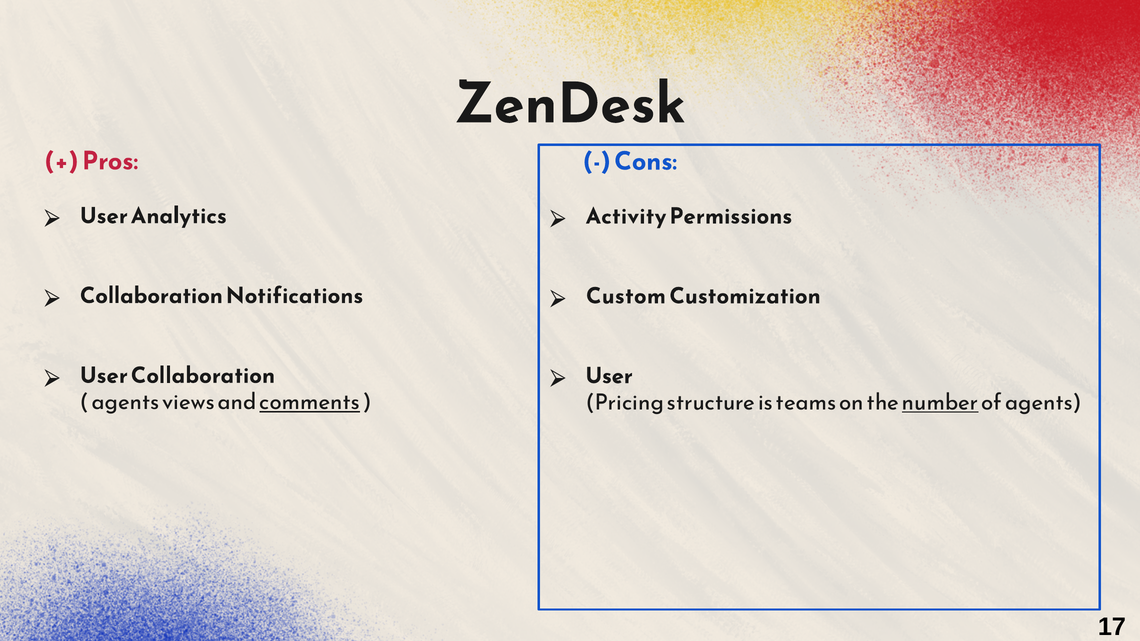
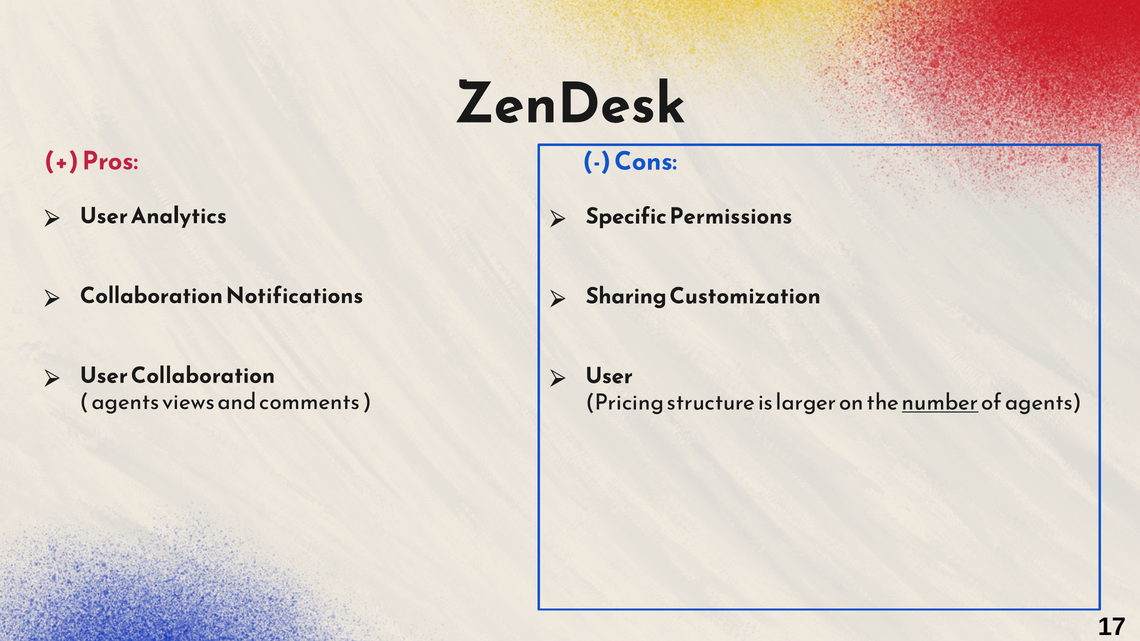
Activity: Activity -> Specific
Custom: Custom -> Sharing
comments underline: present -> none
teams: teams -> larger
